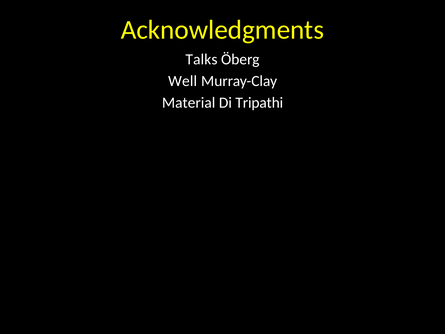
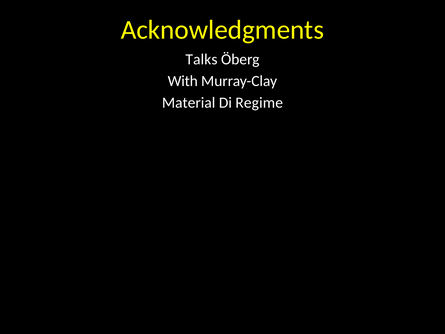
Well: Well -> With
Tripathi: Tripathi -> Regime
